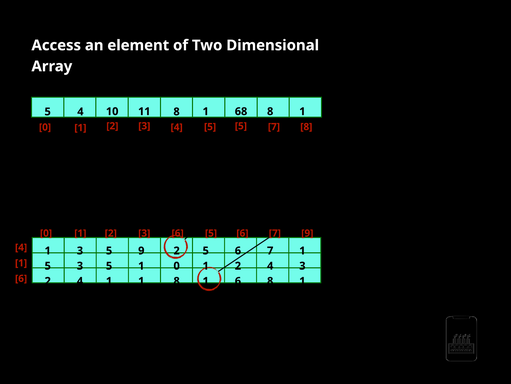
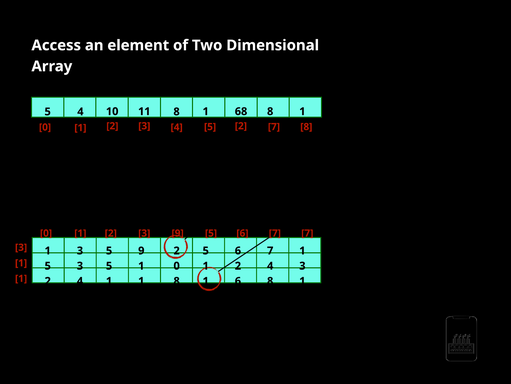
5 at (241, 126): 5 -> 2
6 at (178, 233): 6 -> 9
9 at (307, 233): 9 -> 7
4 at (21, 247): 4 -> 3
6 at (21, 278): 6 -> 1
